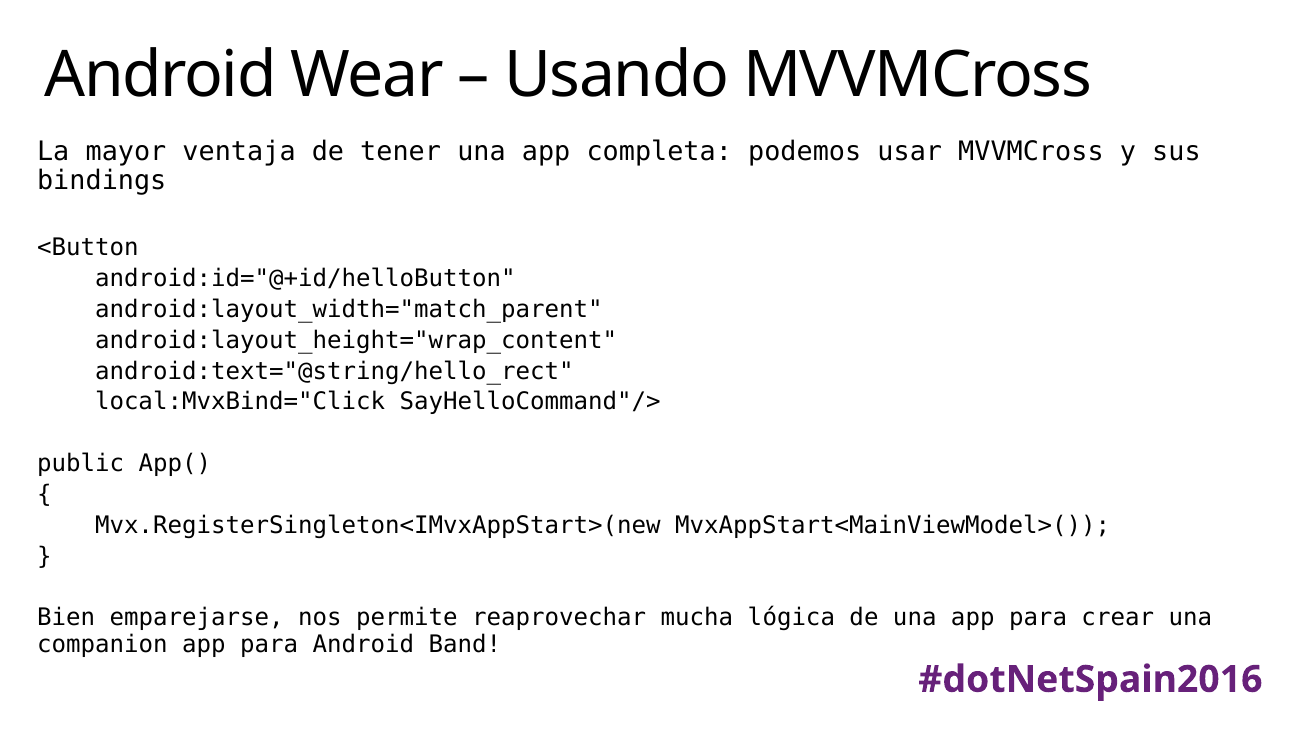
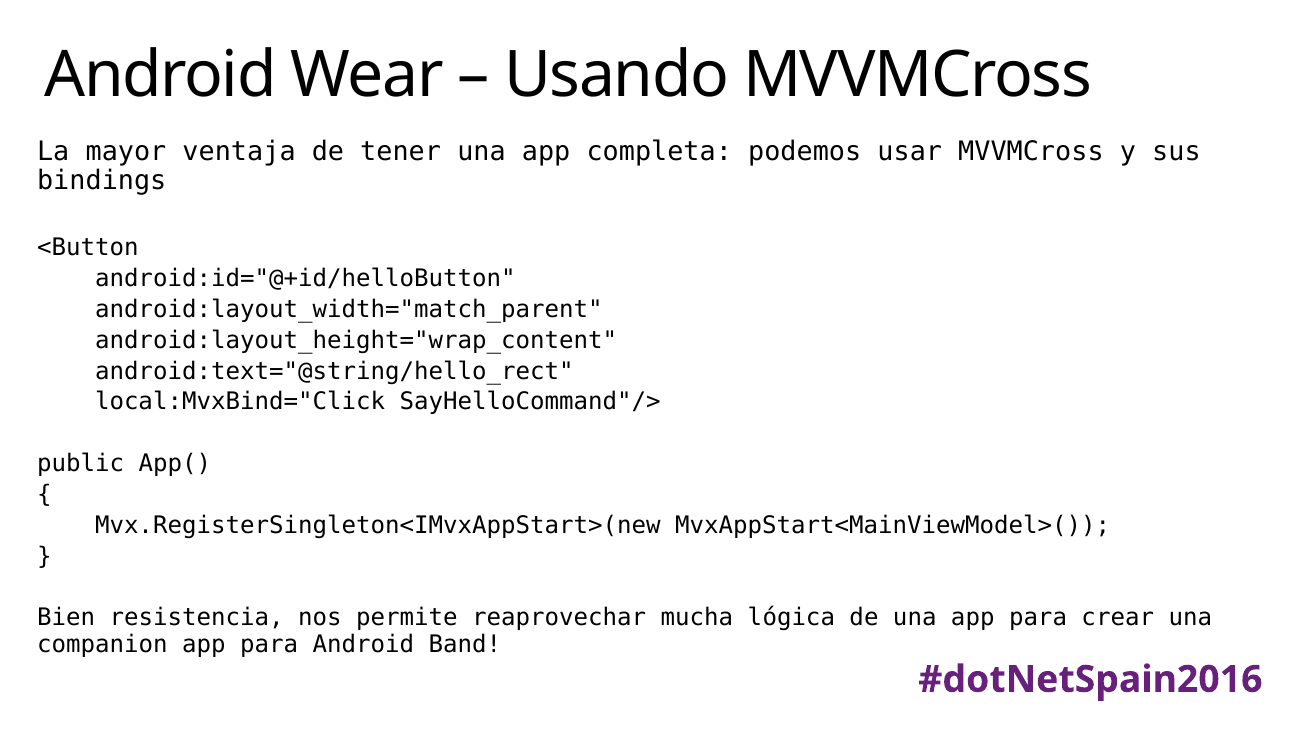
emparejarse: emparejarse -> resistencia
